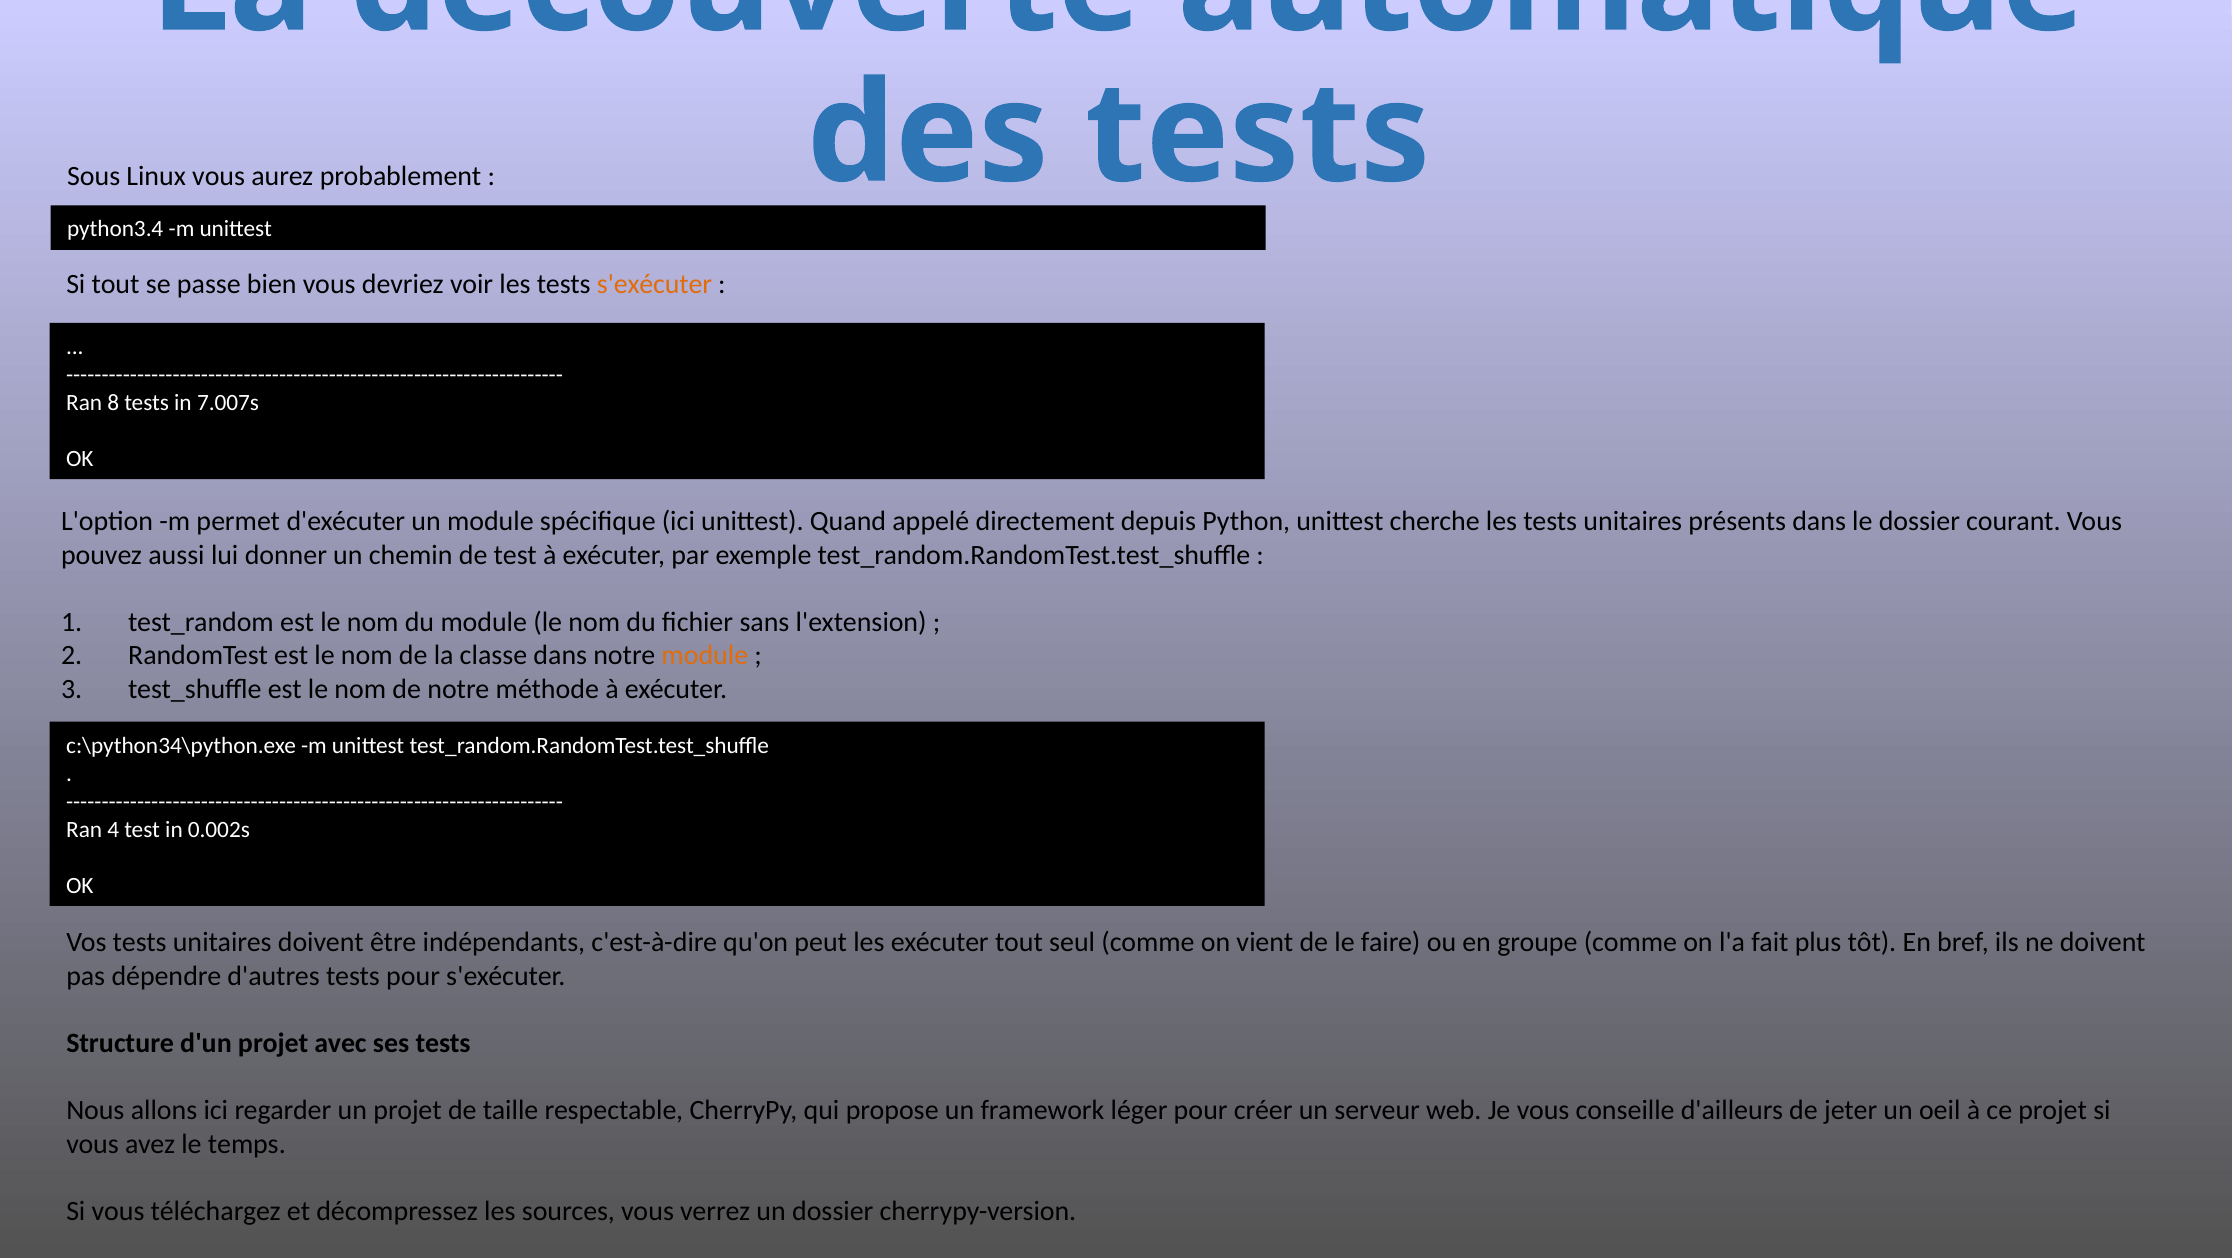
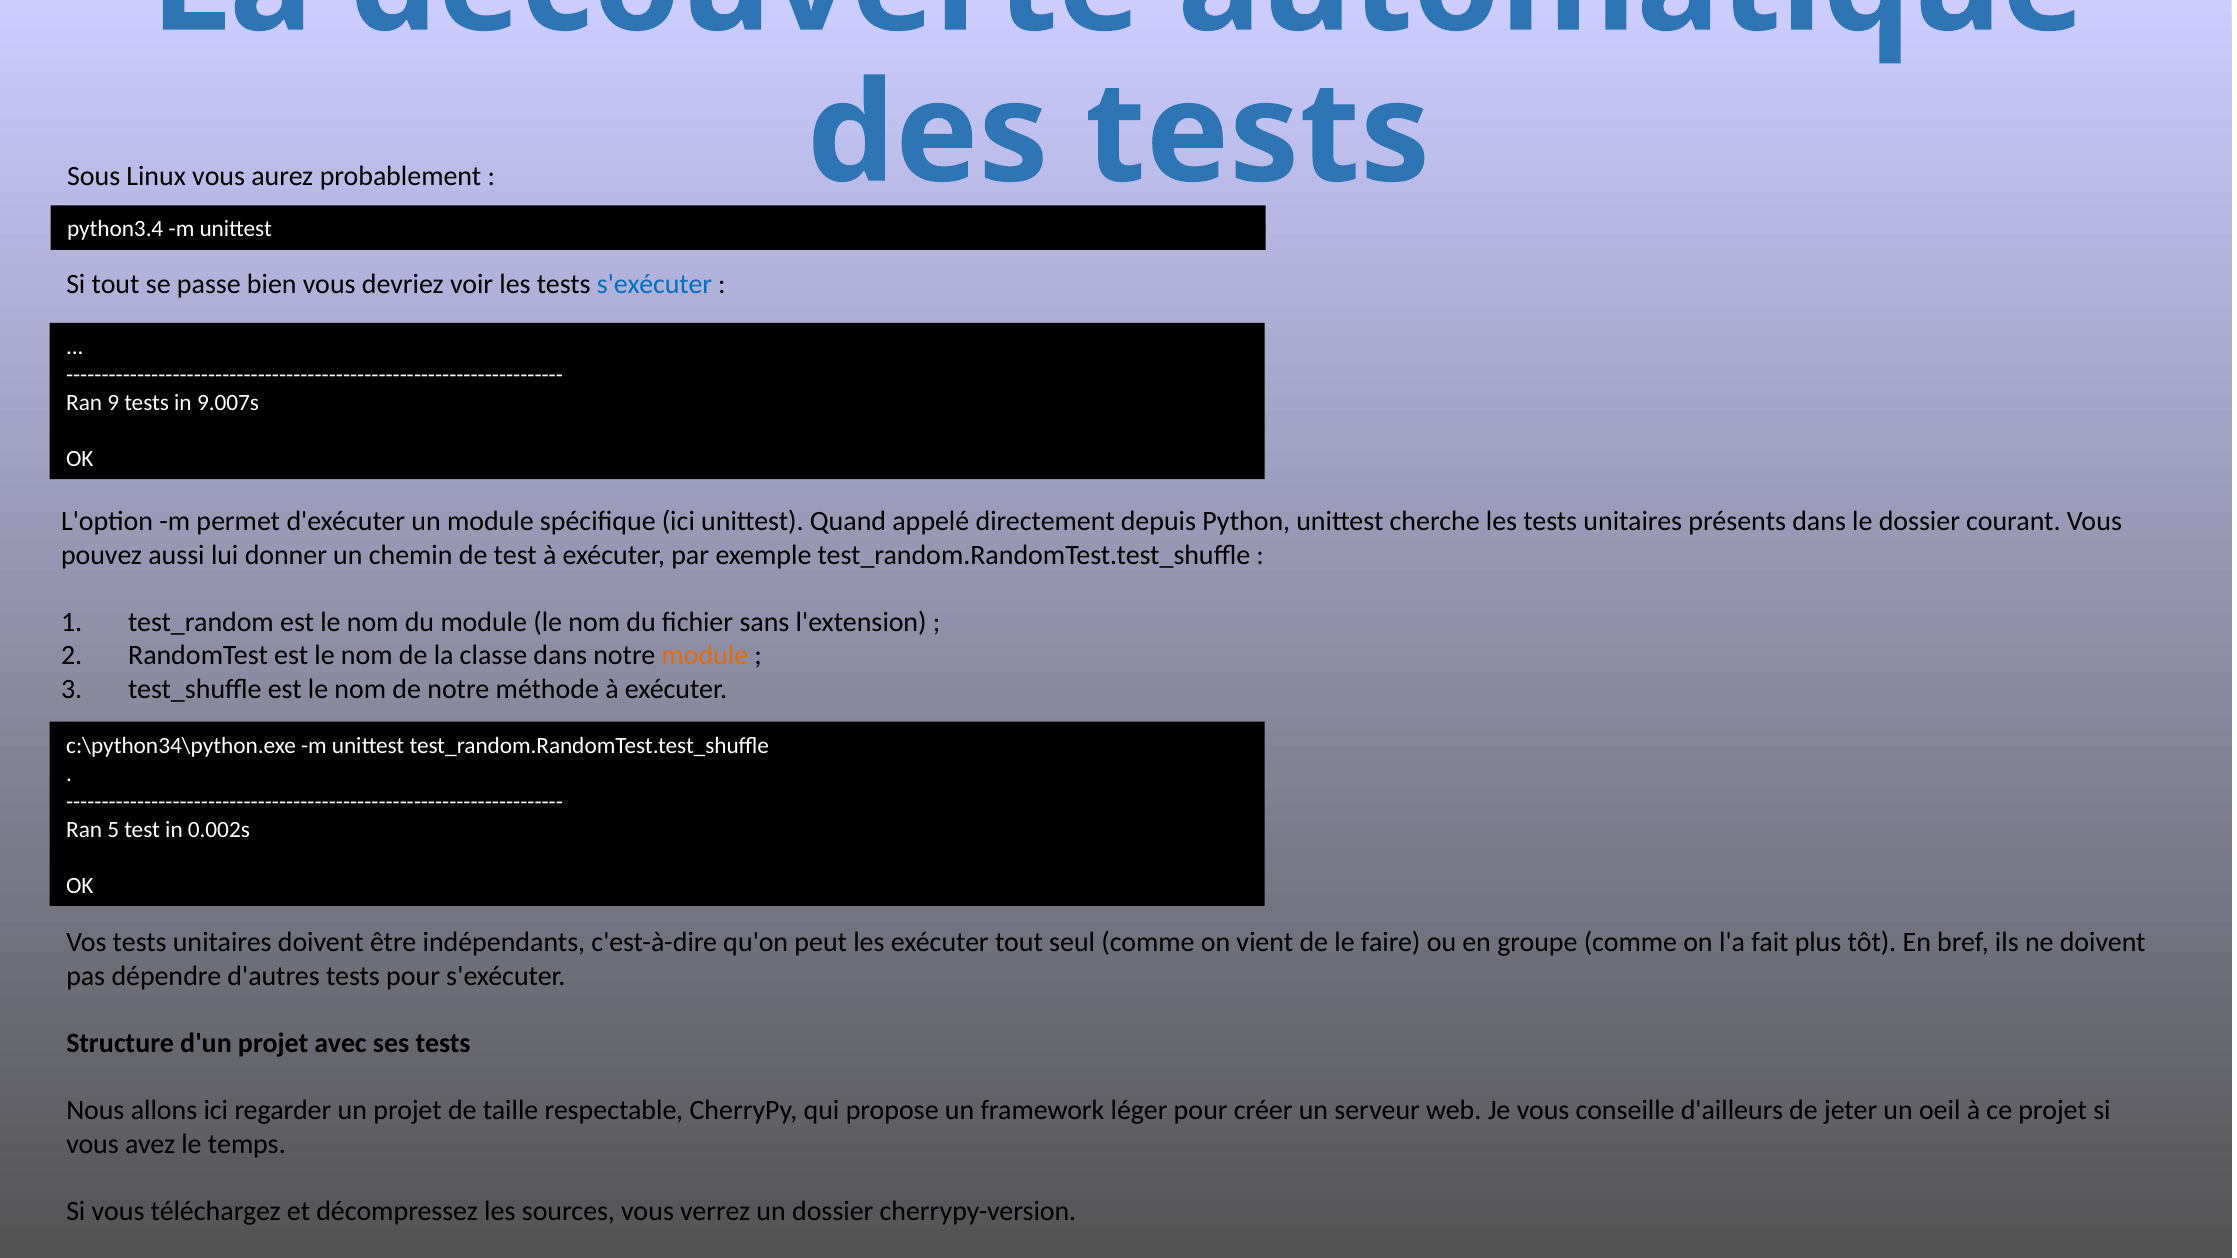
s'exécuter at (655, 285) colour: orange -> blue
8: 8 -> 9
7.007s: 7.007s -> 9.007s
4: 4 -> 5
